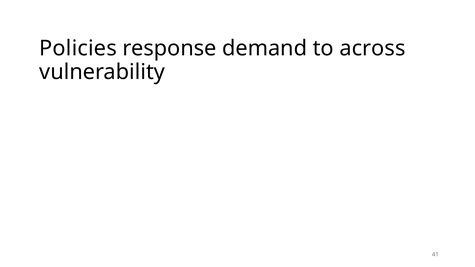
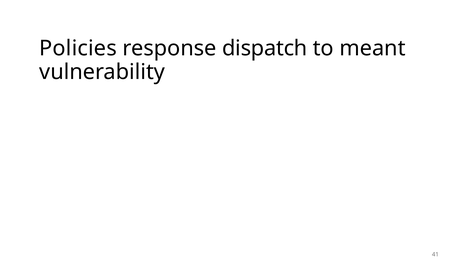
demand: demand -> dispatch
across: across -> meant
